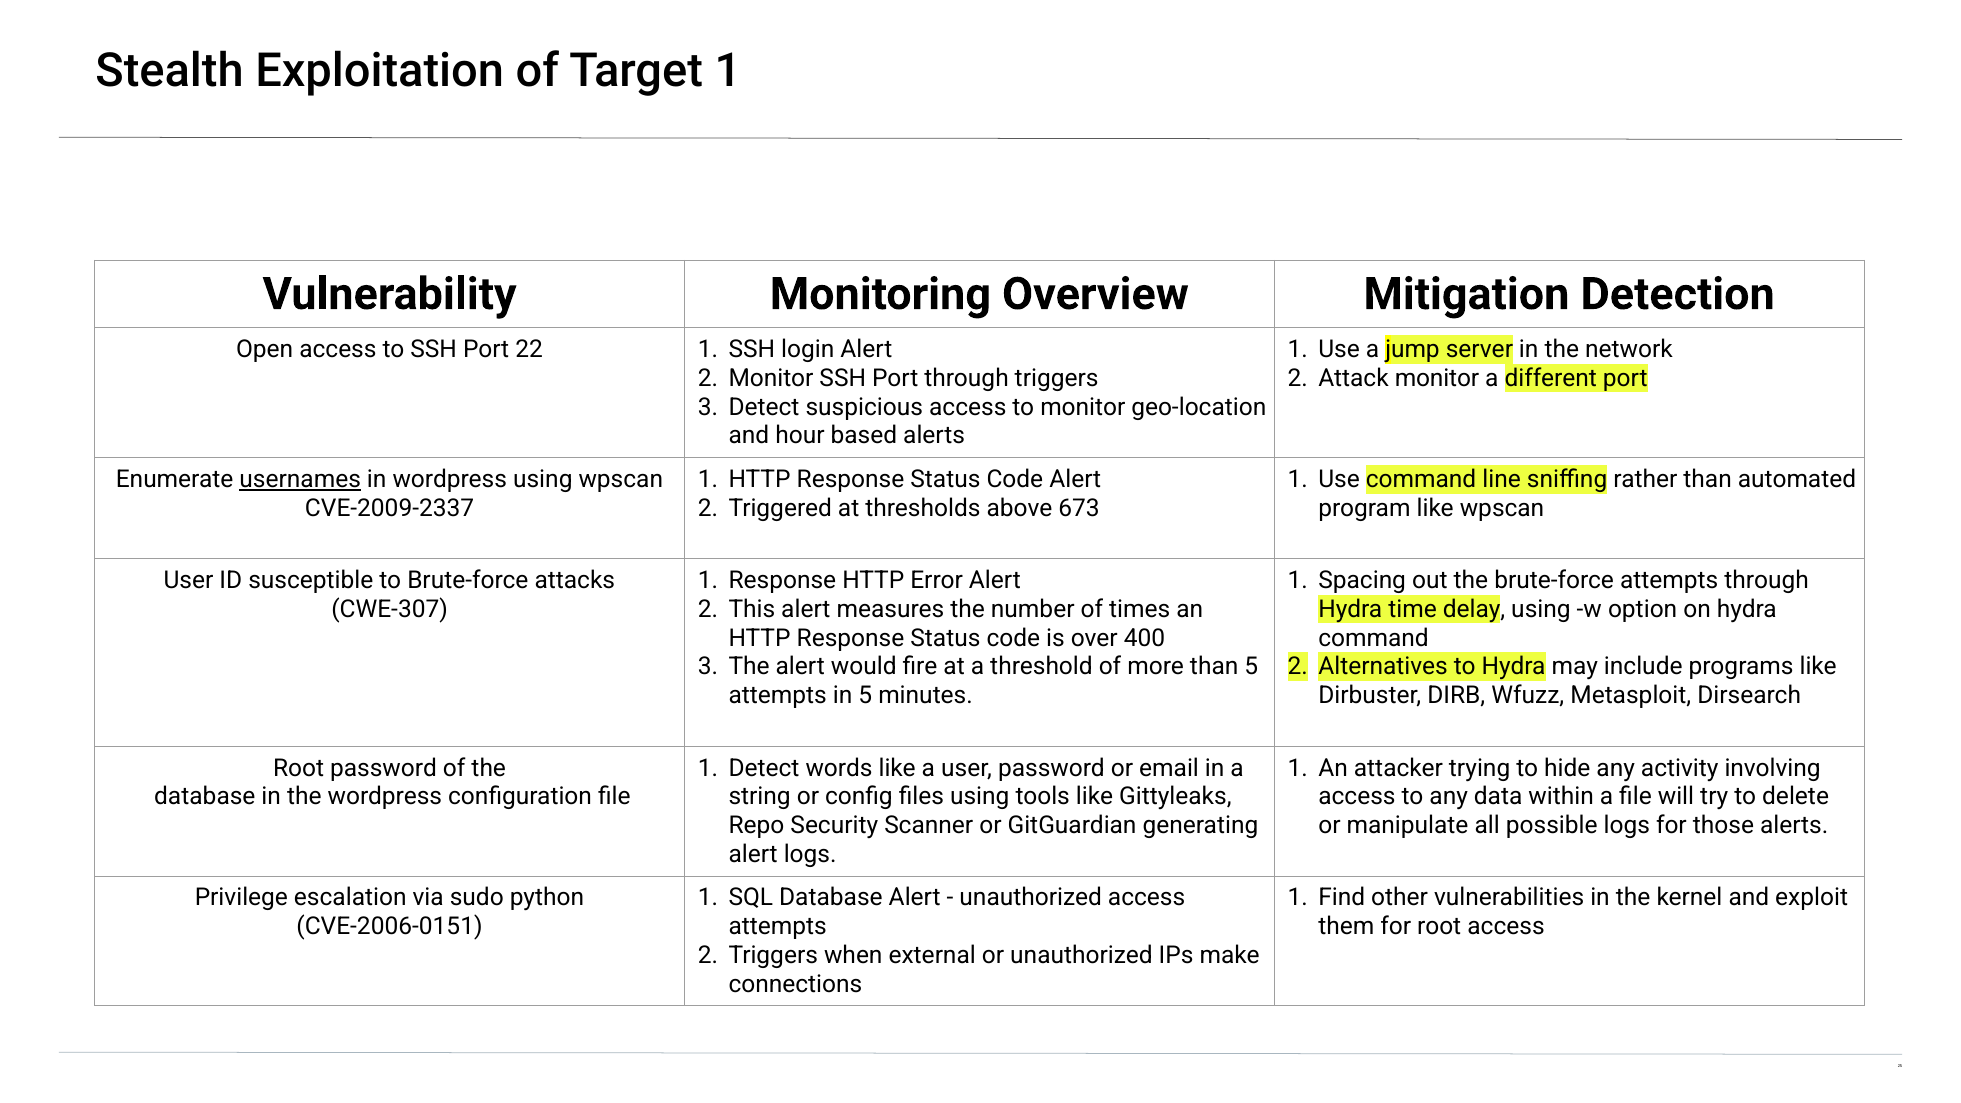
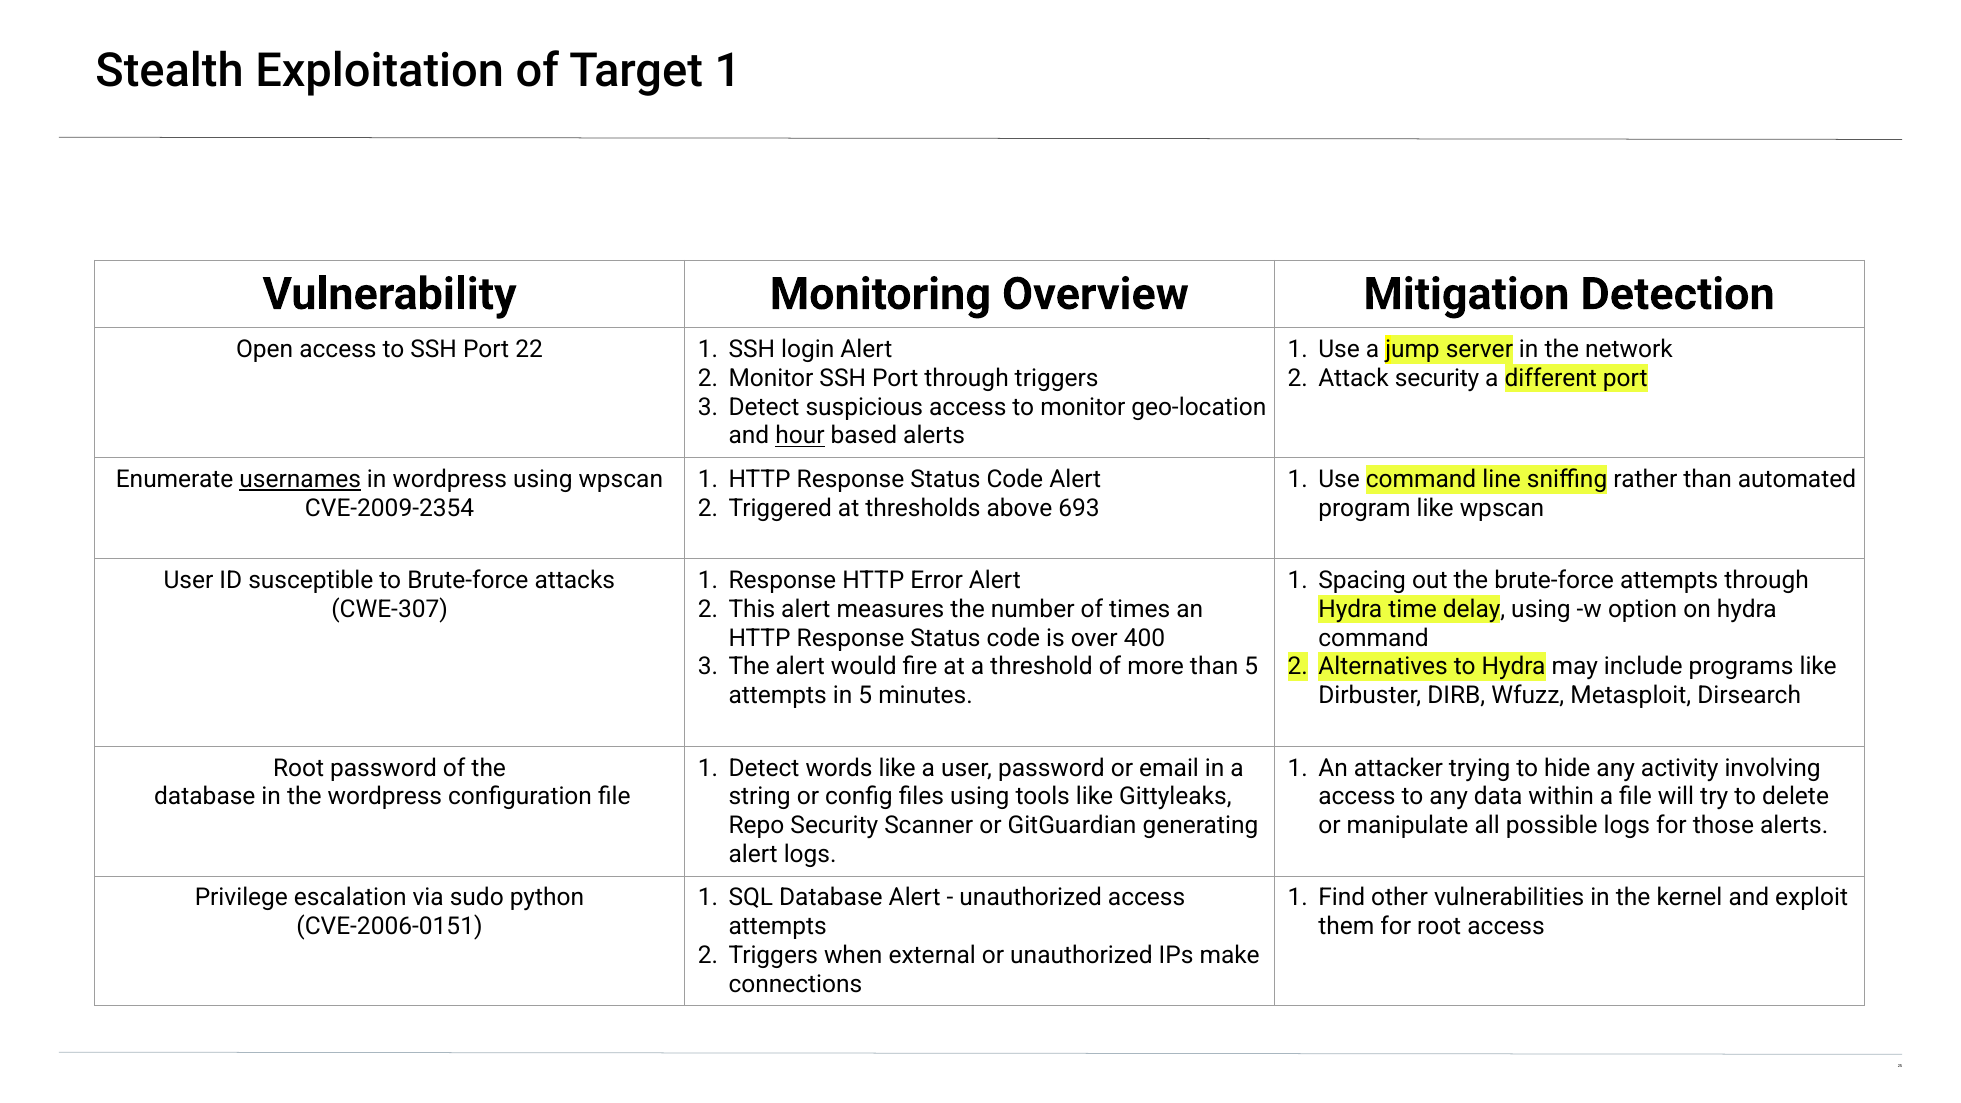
Attack monitor: monitor -> security
hour underline: none -> present
CVE-2009-2337: CVE-2009-2337 -> CVE-2009-2354
673: 673 -> 693
